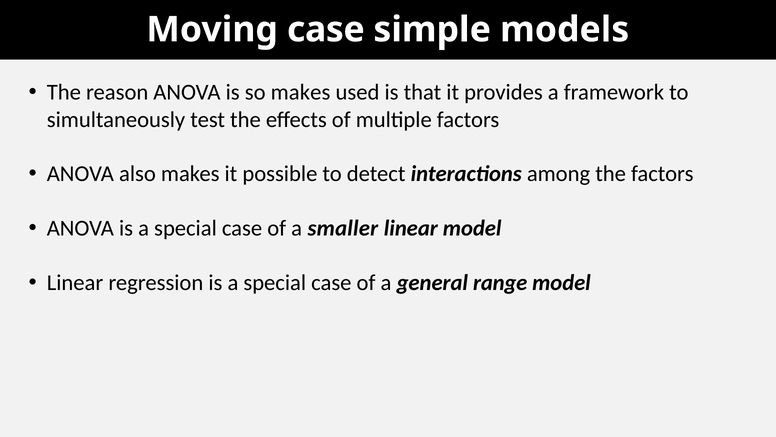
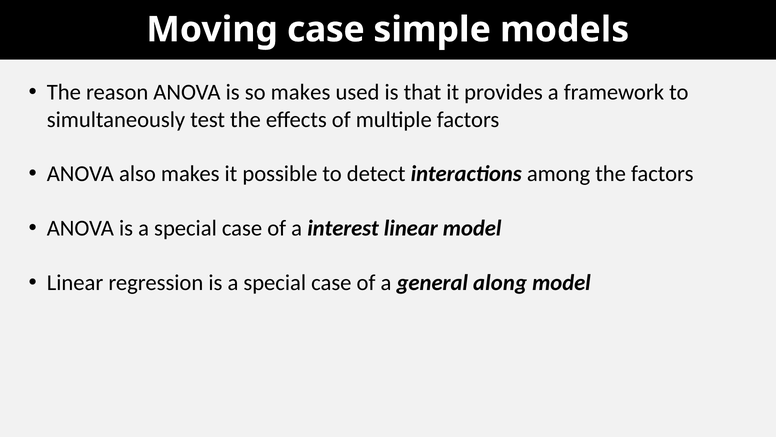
smaller: smaller -> interest
range: range -> along
